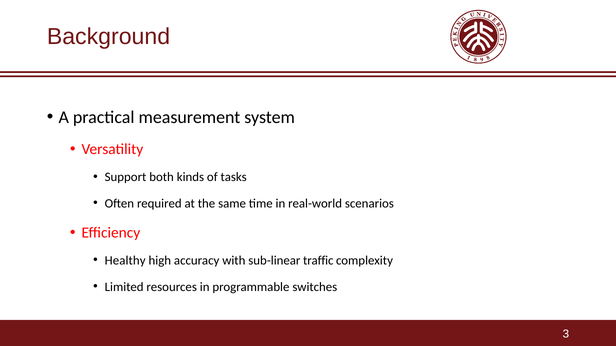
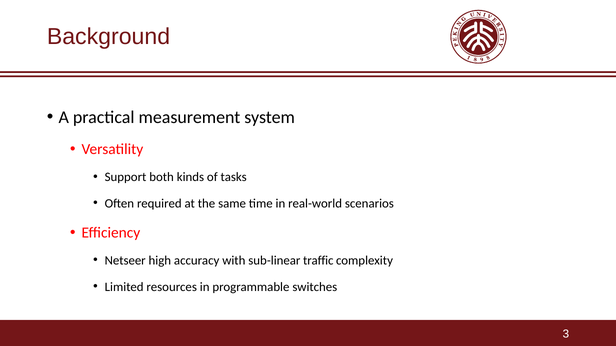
Healthy: Healthy -> Netseer
